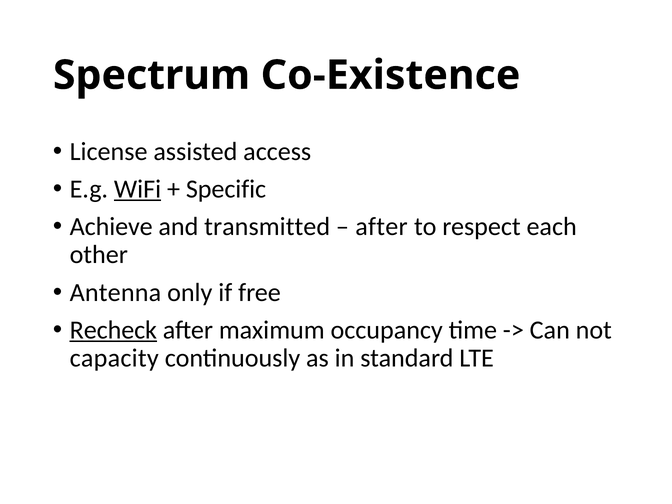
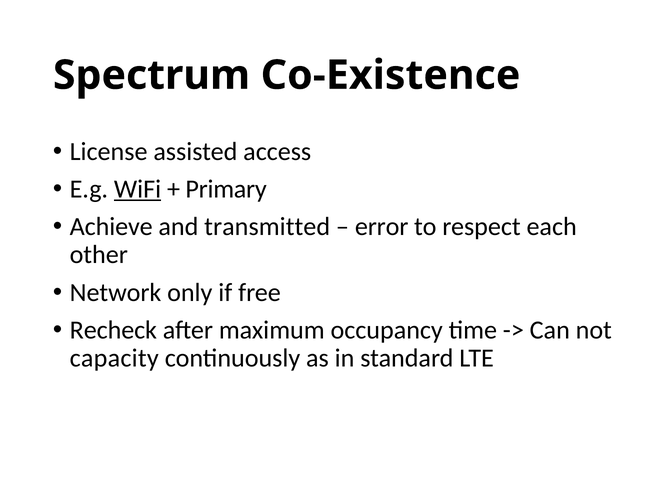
Specific: Specific -> Primary
after at (381, 227): after -> error
Antenna: Antenna -> Network
Recheck underline: present -> none
